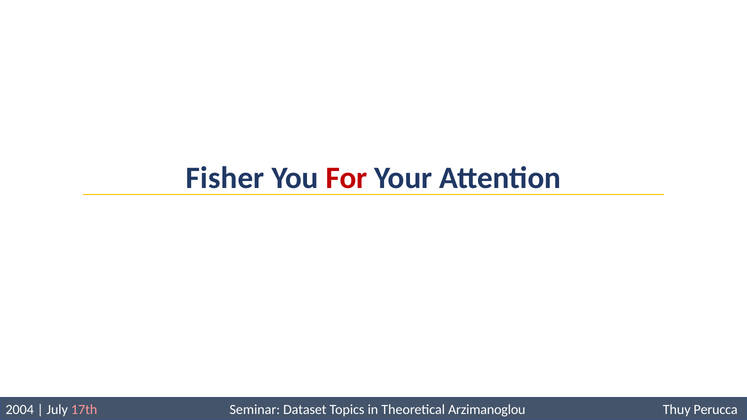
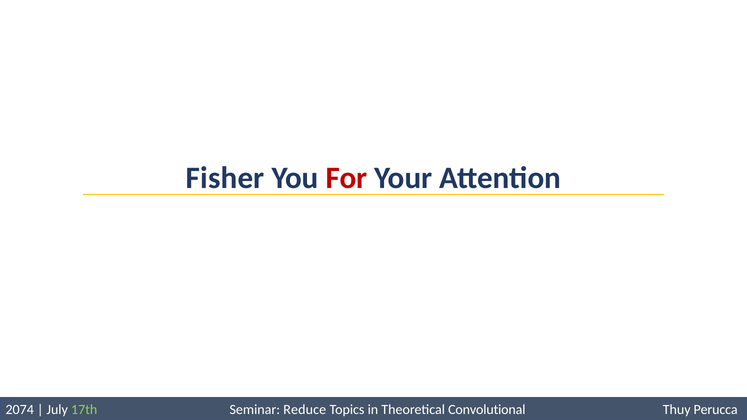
2004: 2004 -> 2074
17th colour: pink -> light green
Dataset: Dataset -> Reduce
Arzimanoglou: Arzimanoglou -> Convolutional
